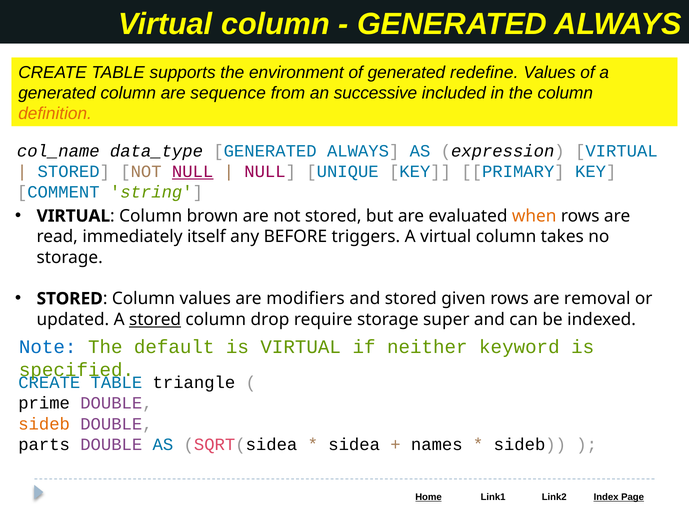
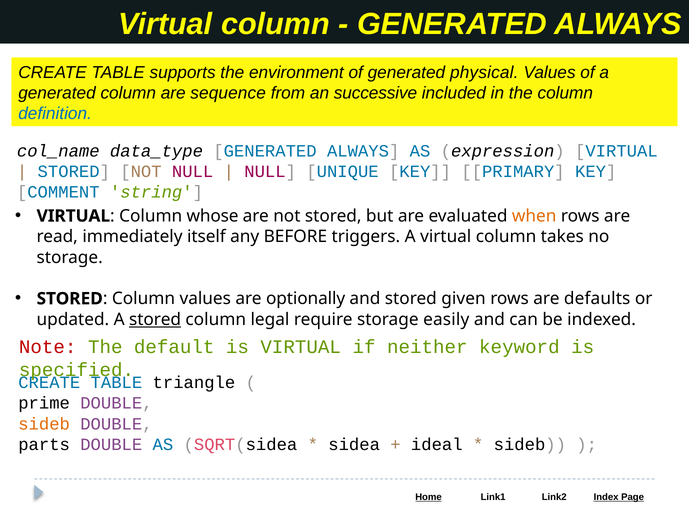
redefine: redefine -> physical
definition colour: orange -> blue
NULL at (193, 171) underline: present -> none
brown: brown -> whose
modifiers: modifiers -> optionally
removal: removal -> defaults
drop: drop -> legal
super: super -> easily
Note colour: blue -> red
names: names -> ideal
